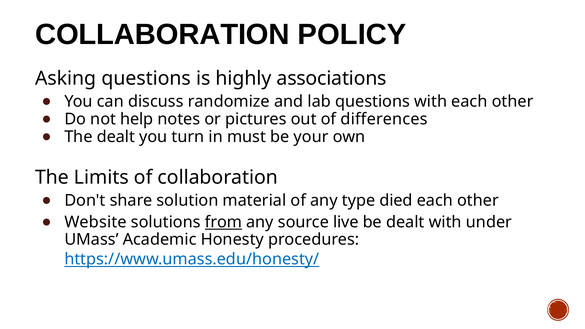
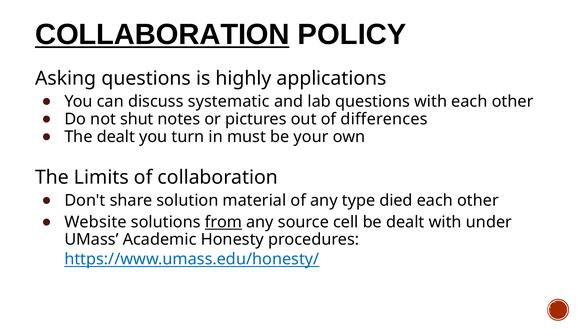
COLLABORATION at (162, 35) underline: none -> present
associations: associations -> applications
randomize: randomize -> systematic
help: help -> shut
live: live -> cell
